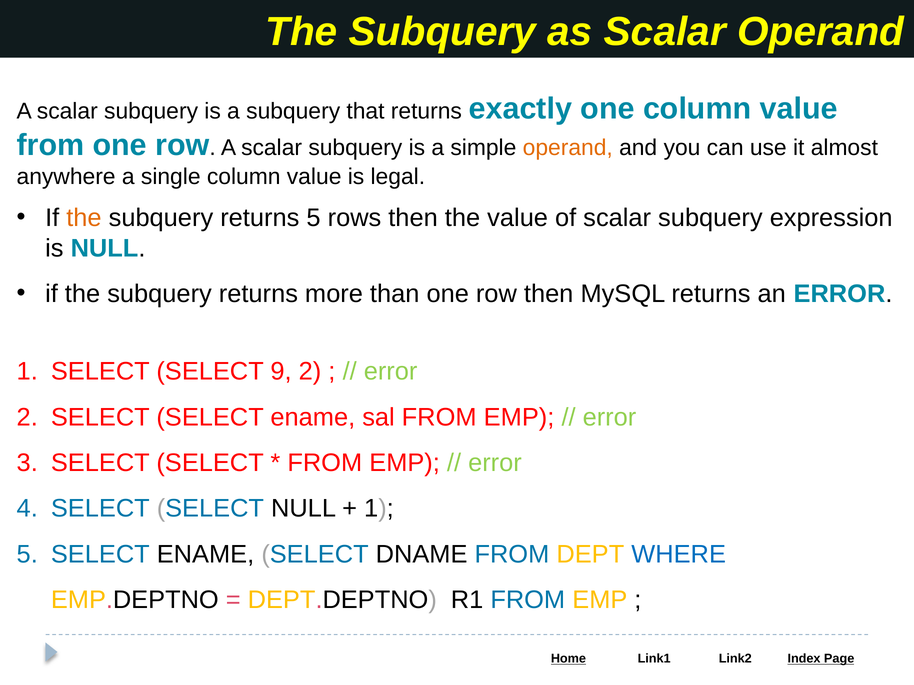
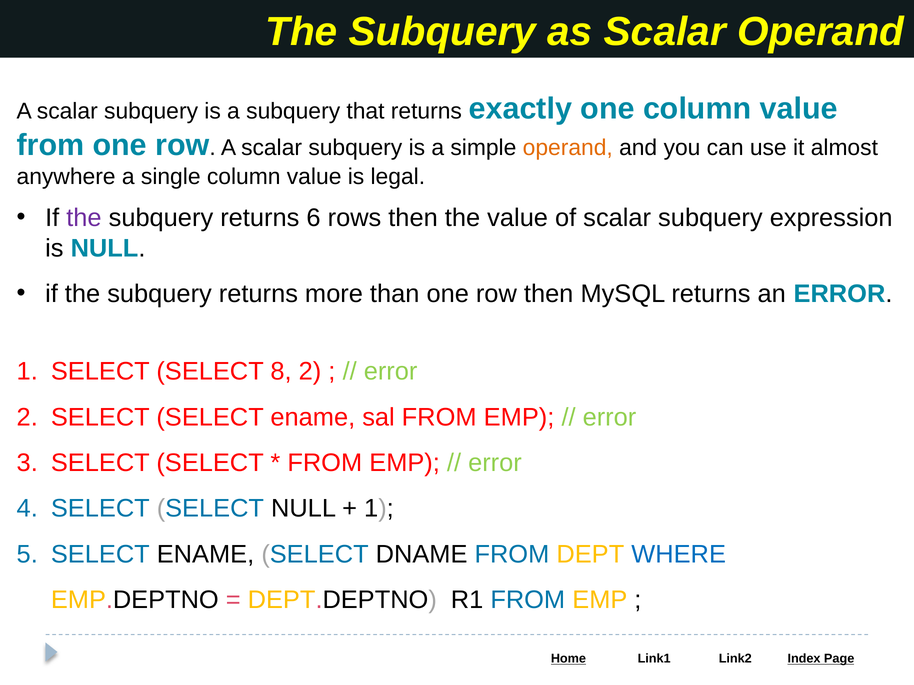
the at (84, 218) colour: orange -> purple
returns 5: 5 -> 6
9: 9 -> 8
